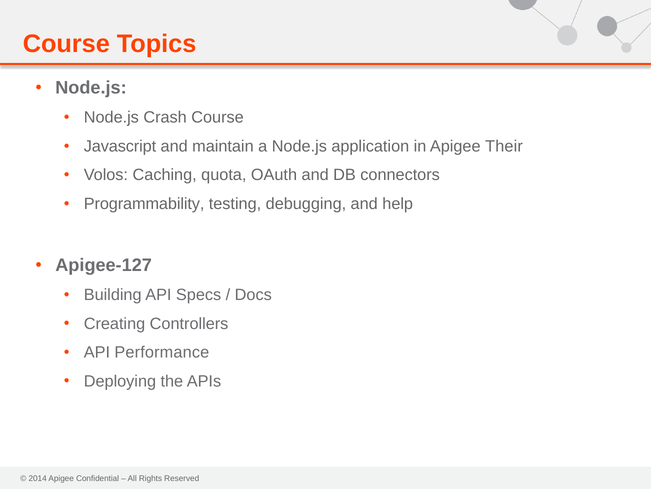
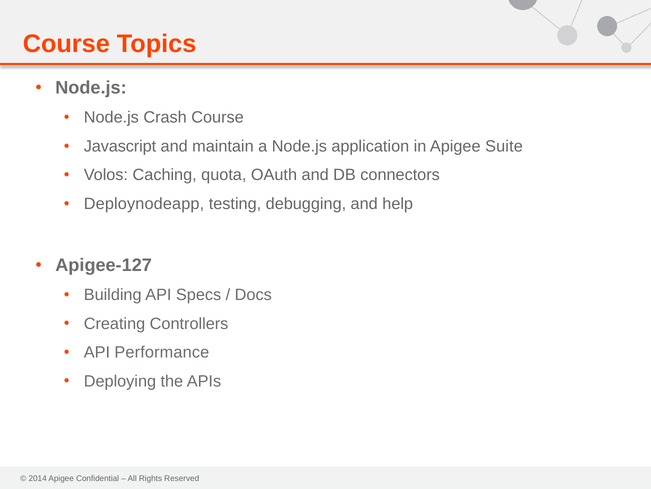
Their: Their -> Suite
Programmability: Programmability -> Deploynodeapp
